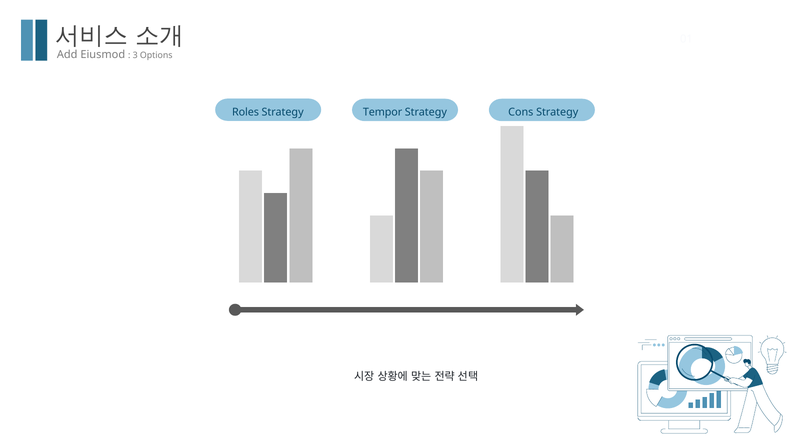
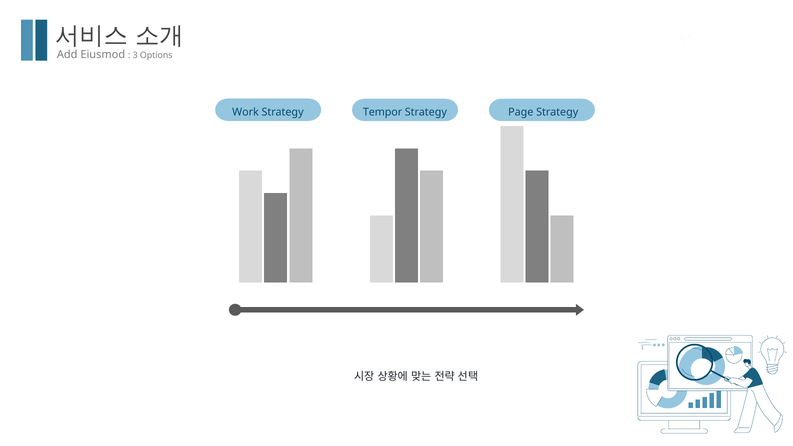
Cons: Cons -> Page
Roles: Roles -> Work
